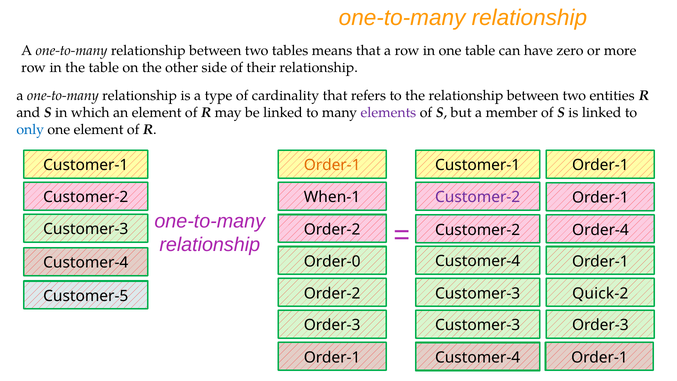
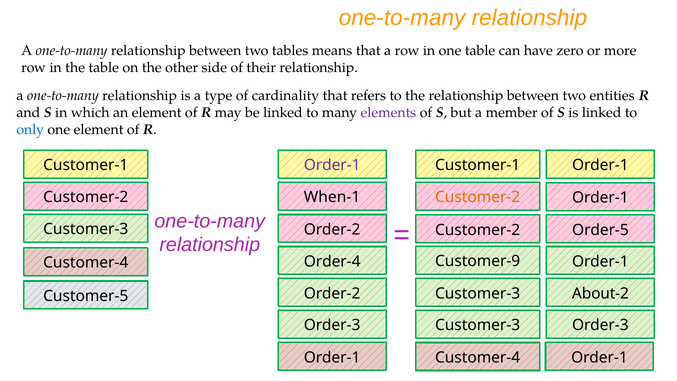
Order-1 at (332, 165) colour: orange -> purple
Customer-2 at (478, 197) colour: purple -> orange
Order-4: Order-4 -> Order-5
Customer-4 at (478, 261): Customer-4 -> Customer-9
Order-0: Order-0 -> Order-4
Quick-2: Quick-2 -> About-2
